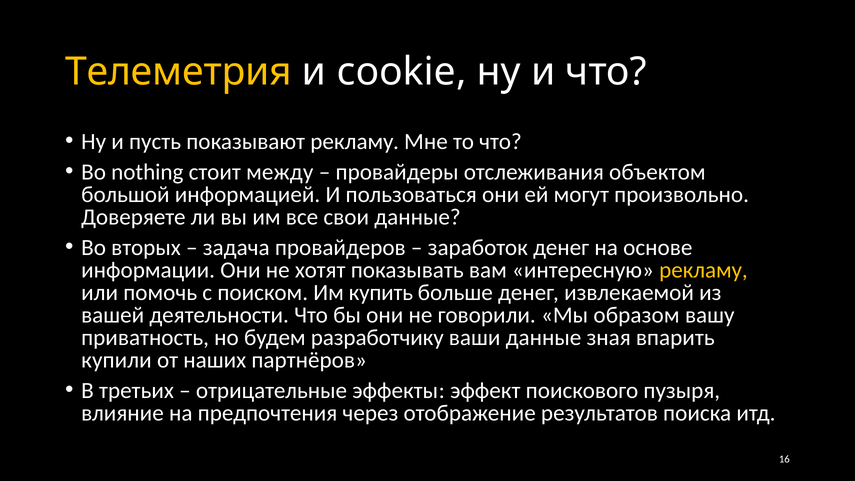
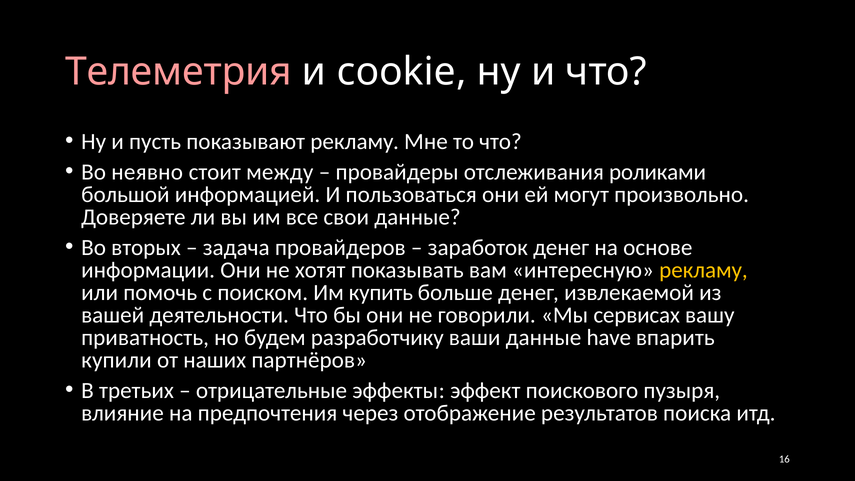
Телеметрия colour: yellow -> pink
nothing: nothing -> неявно
объектом: объектом -> роликами
образом: образом -> сервисах
зная: зная -> have
